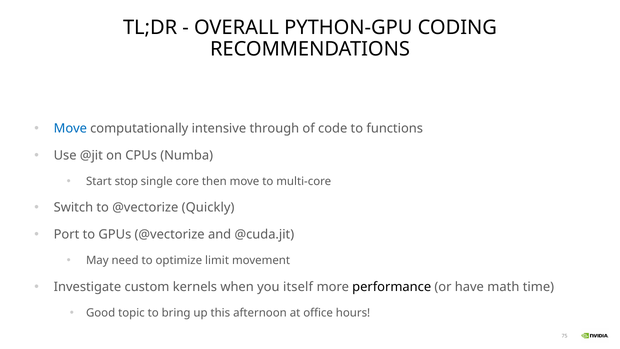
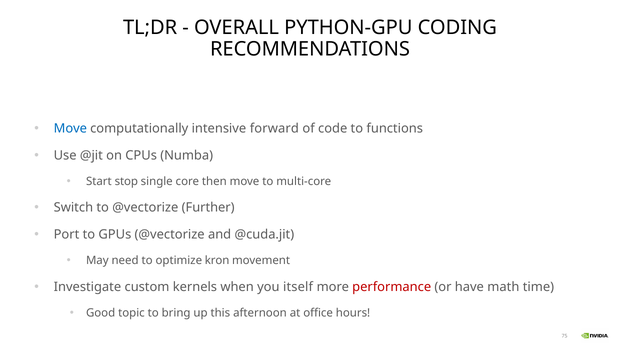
through: through -> forward
Quickly: Quickly -> Further
limit: limit -> kron
performance colour: black -> red
